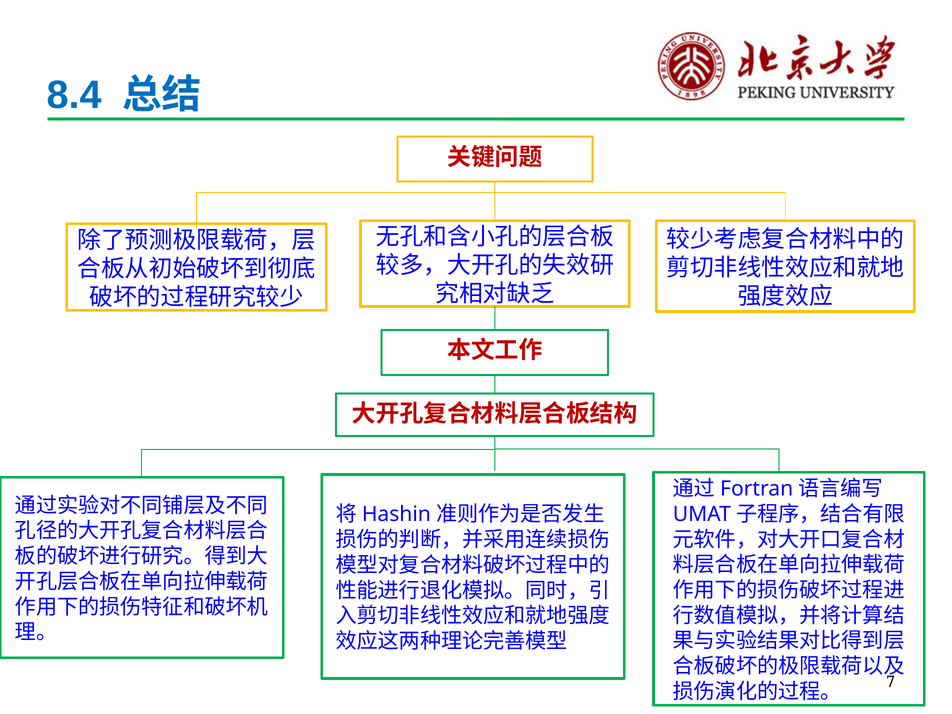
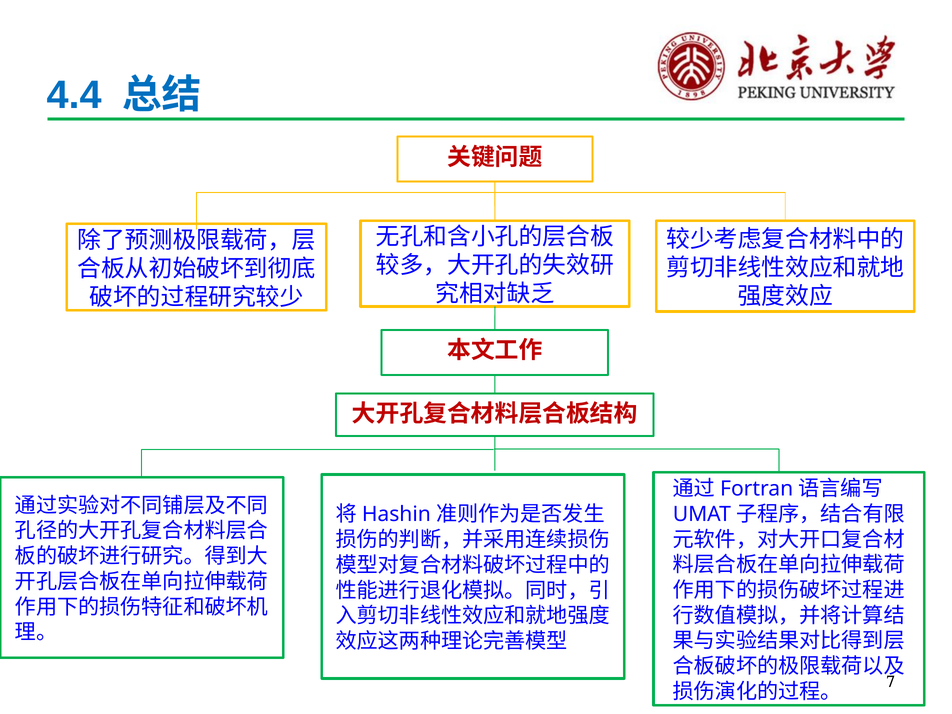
8.4: 8.4 -> 4.4
